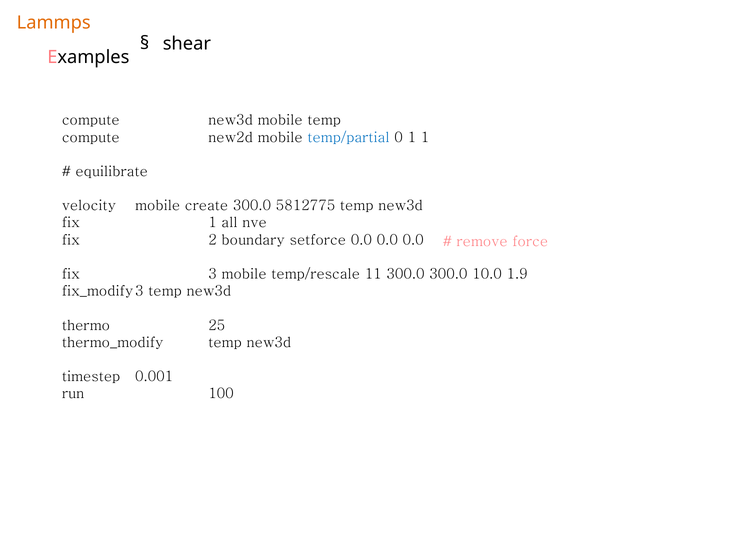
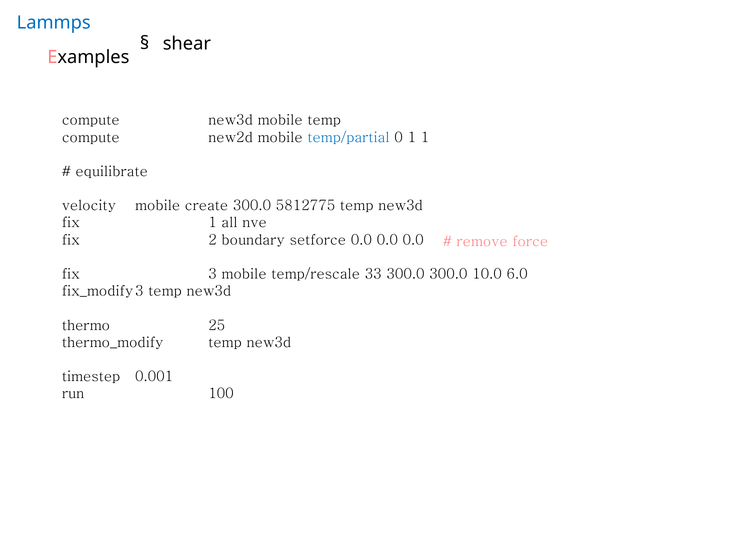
Lammps colour: orange -> blue
11: 11 -> 33
1.9: 1.9 -> 6.0
